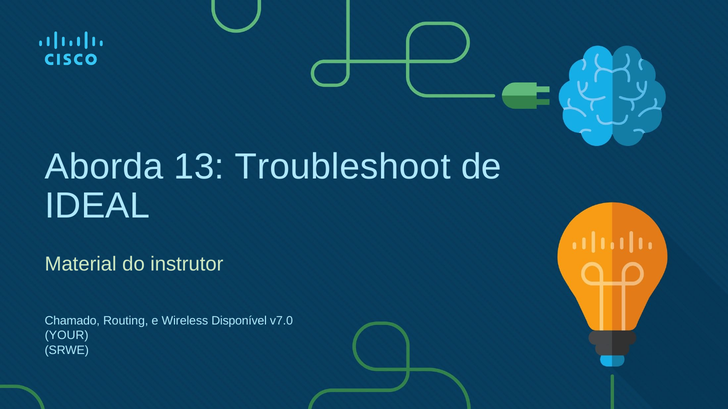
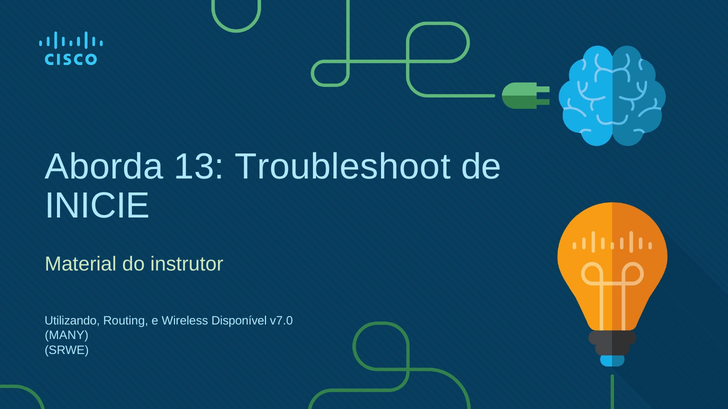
IDEAL: IDEAL -> INICIE
Chamado: Chamado -> Utilizando
YOUR: YOUR -> MANY
